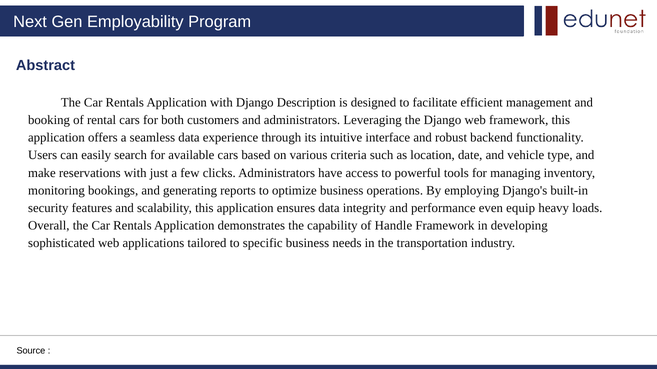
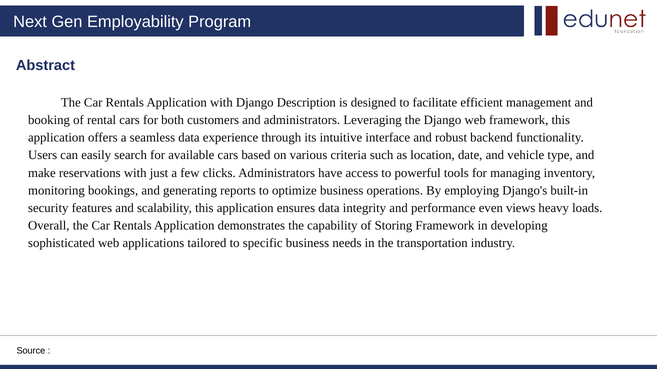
equip: equip -> views
Handle: Handle -> Storing
